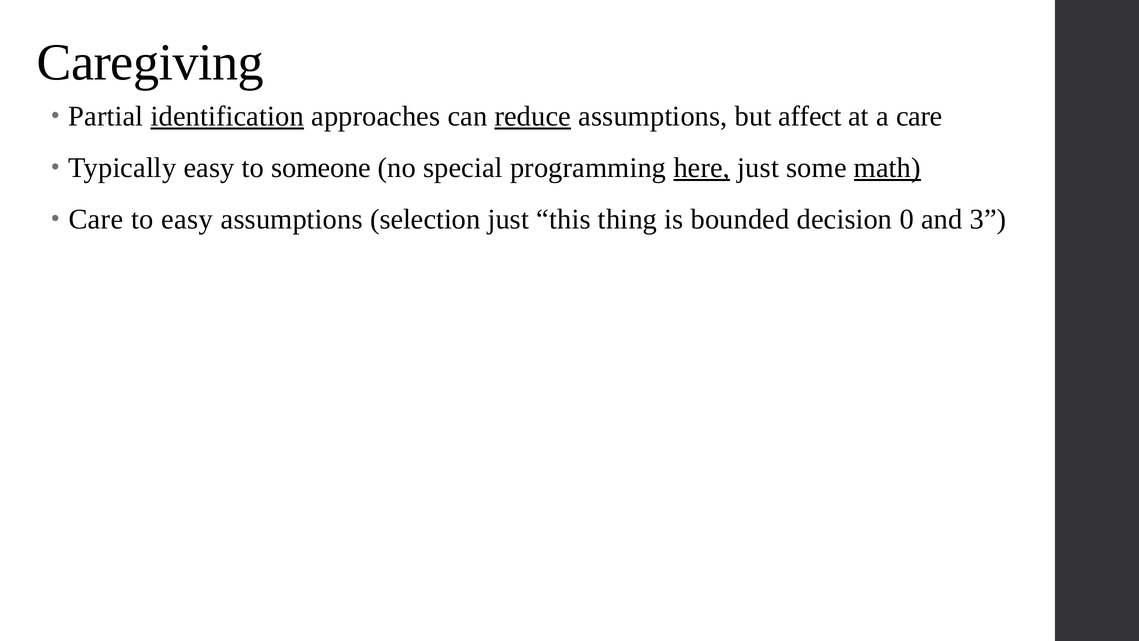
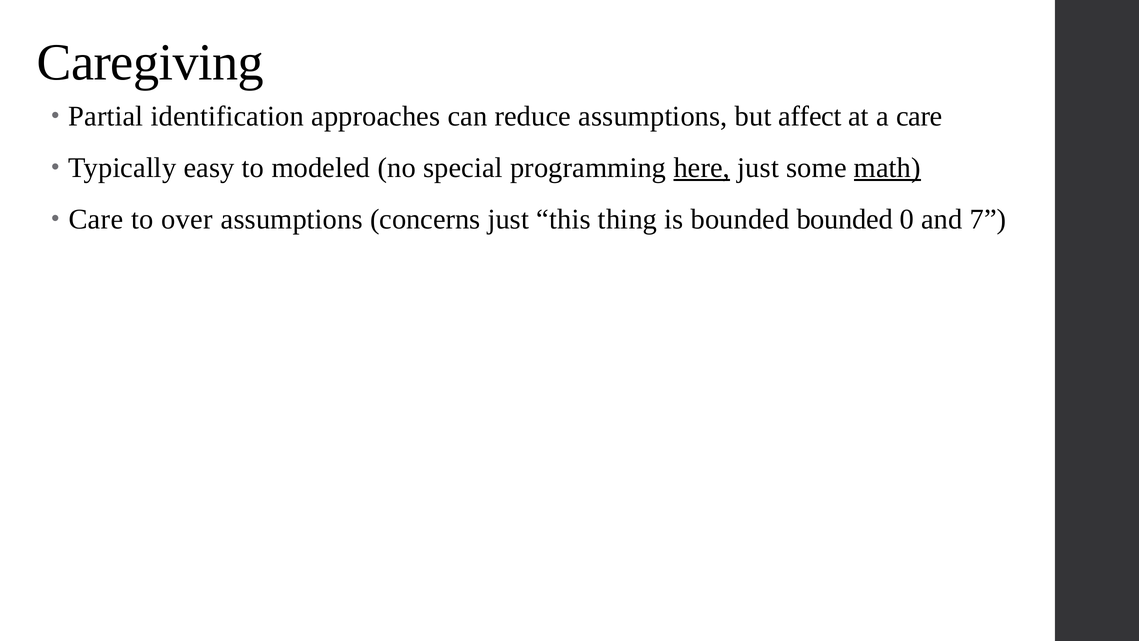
identification underline: present -> none
reduce underline: present -> none
someone: someone -> modeled
to easy: easy -> over
selection: selection -> concerns
bounded decision: decision -> bounded
3: 3 -> 7
